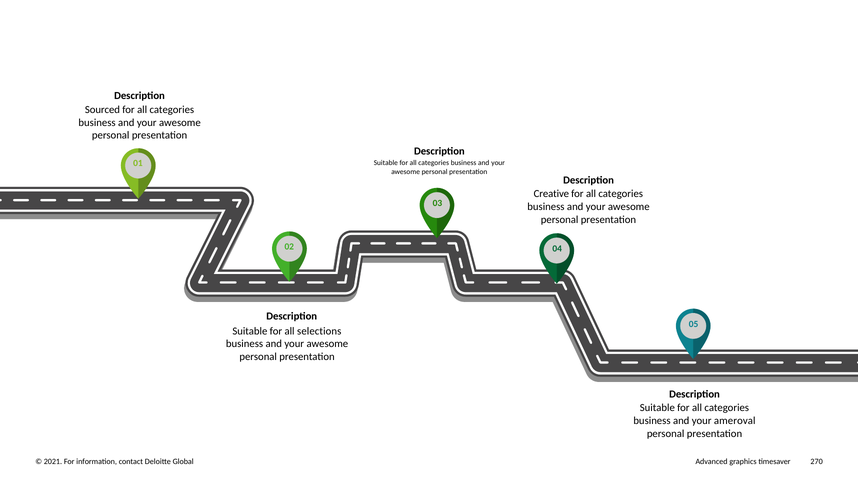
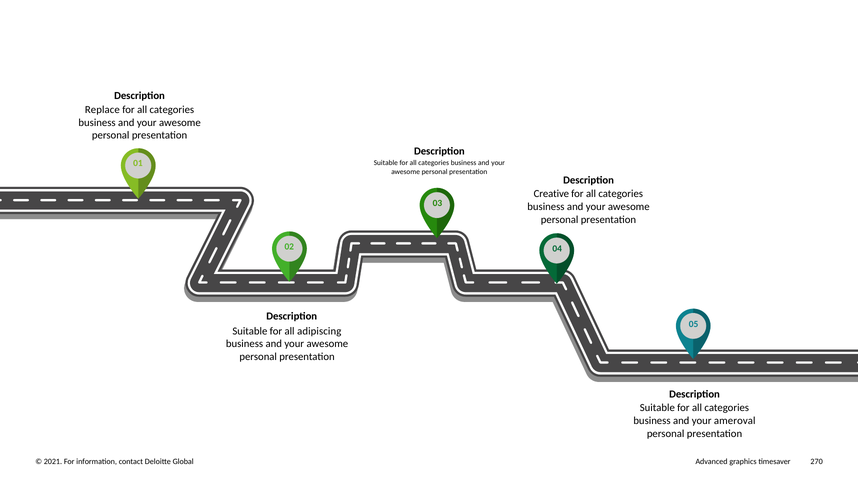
Sourced: Sourced -> Replace
selections: selections -> adipiscing
